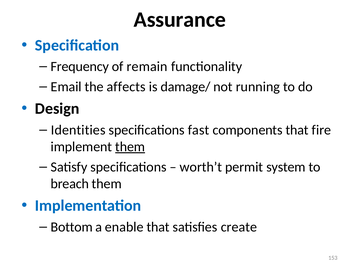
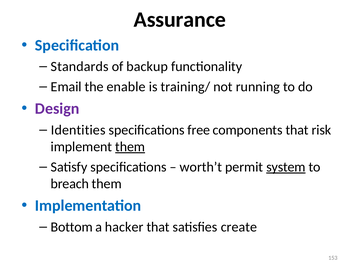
Frequency: Frequency -> Standards
remain: remain -> backup
affects: affects -> enable
damage/: damage/ -> training/
Design colour: black -> purple
fast: fast -> free
fire: fire -> risk
system underline: none -> present
enable: enable -> hacker
